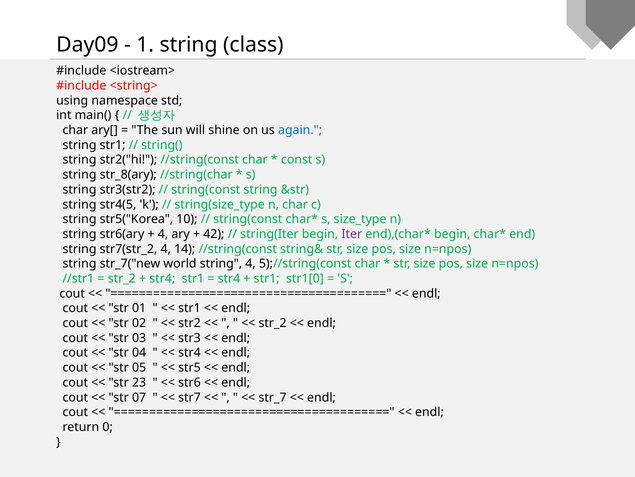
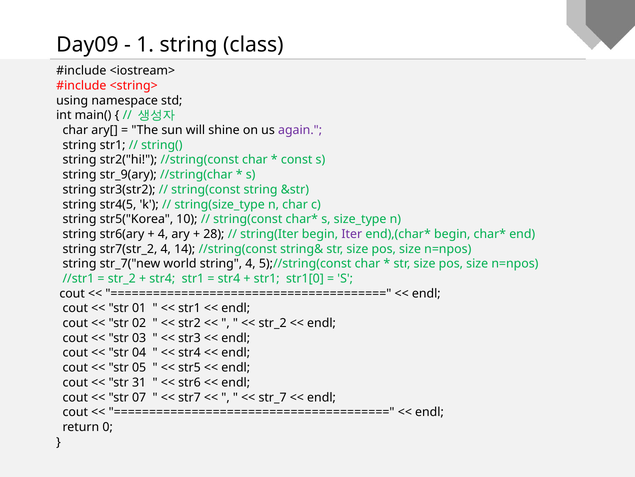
again colour: blue -> purple
str_8(ary: str_8(ary -> str_9(ary
42: 42 -> 28
23: 23 -> 31
